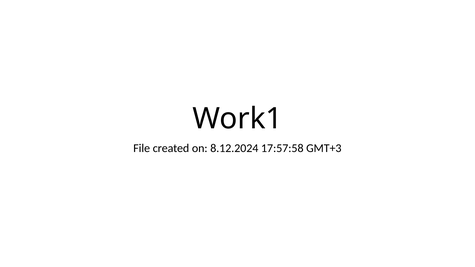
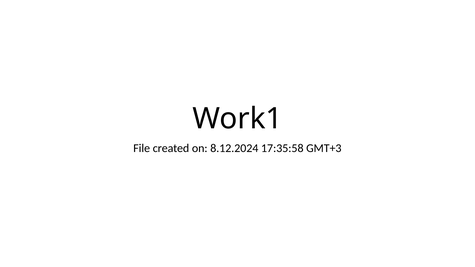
17:57:58: 17:57:58 -> 17:35:58
